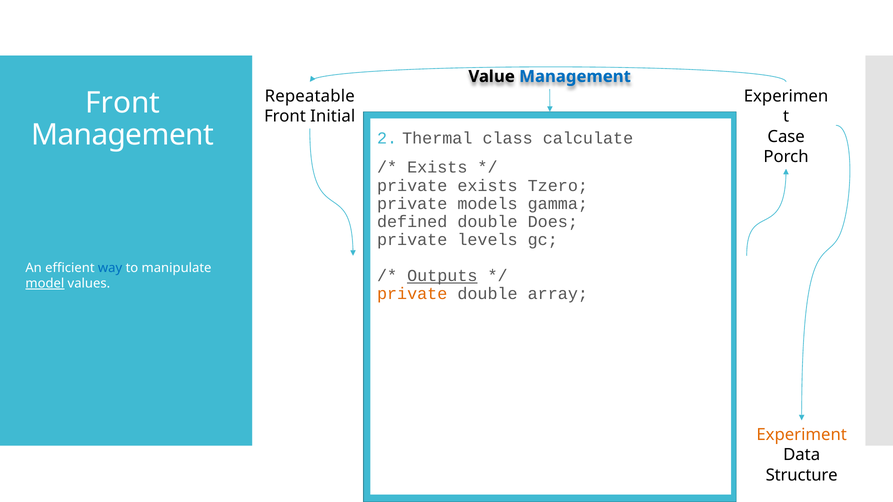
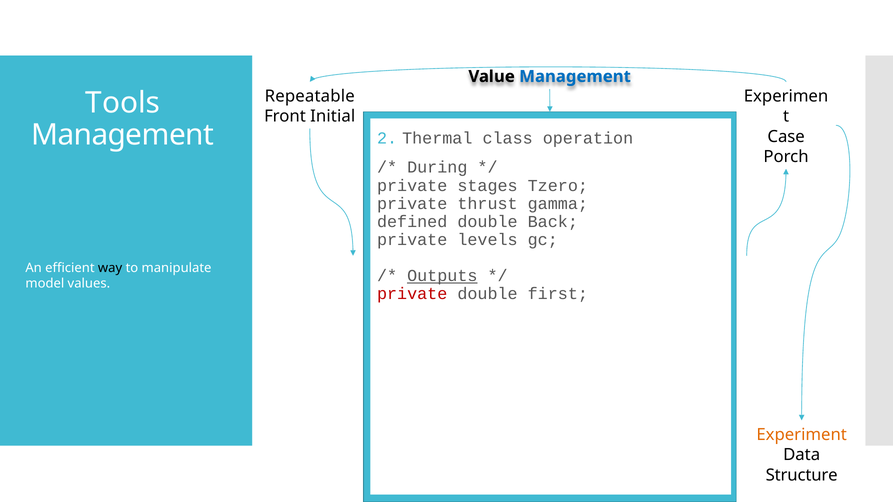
Front at (123, 103): Front -> Tools
calculate: calculate -> operation
Exists at (437, 168): Exists -> During
private exists: exists -> stages
models: models -> thrust
Does: Does -> Back
way colour: blue -> black
model underline: present -> none
private at (412, 294) colour: orange -> red
array: array -> first
